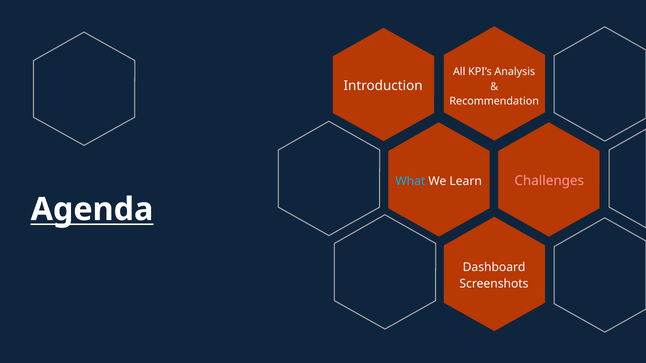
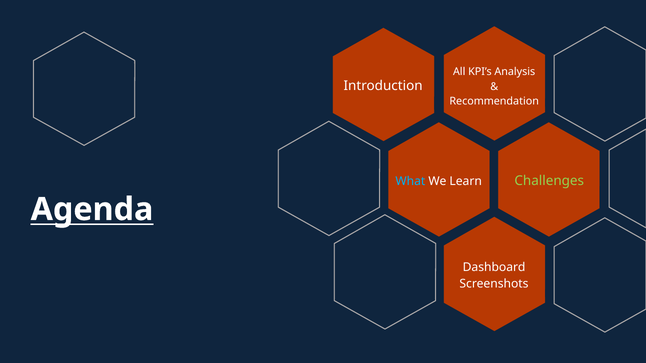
Challenges colour: pink -> light green
